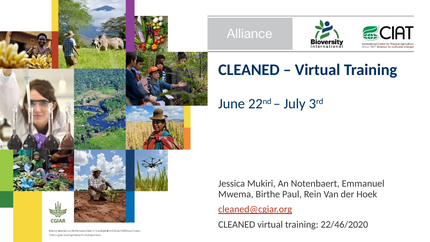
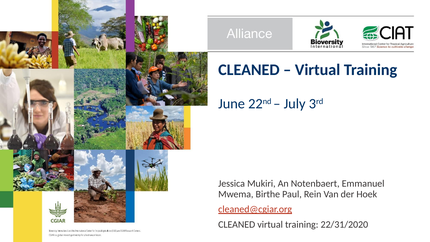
22/46/2020: 22/46/2020 -> 22/31/2020
